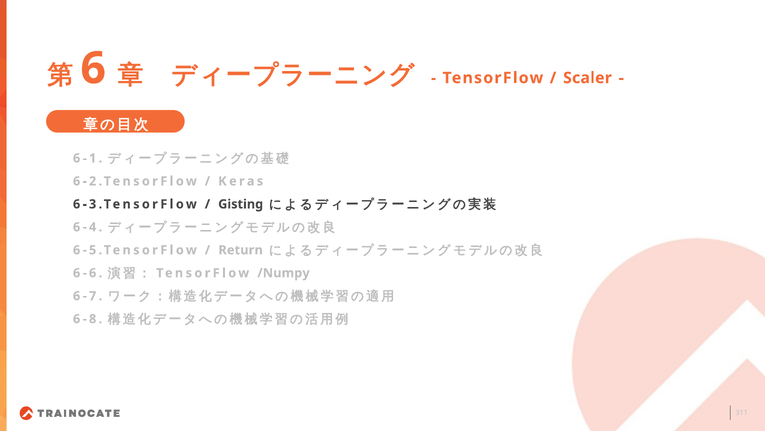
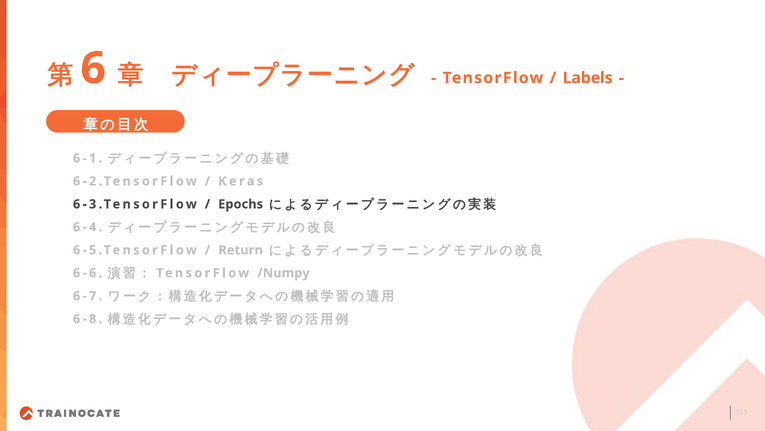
Scaler: Scaler -> Labels
Gisting: Gisting -> Epochs
